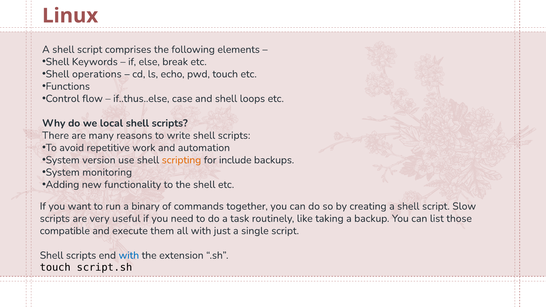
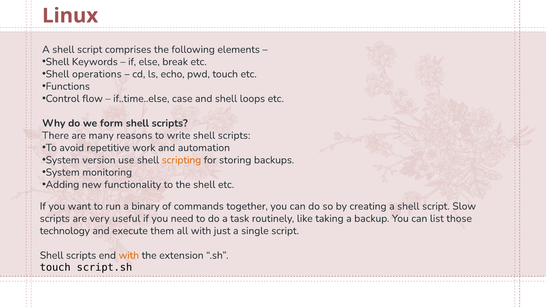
if..thus..else: if..thus..else -> if..time..else
local: local -> form
include: include -> storing
compatible: compatible -> technology
with at (129, 255) colour: blue -> orange
